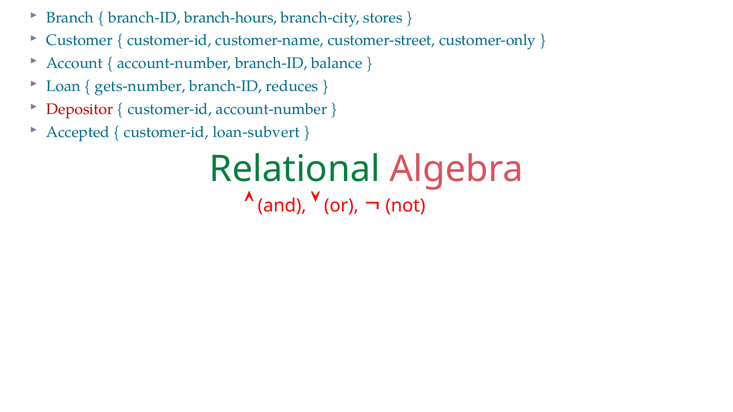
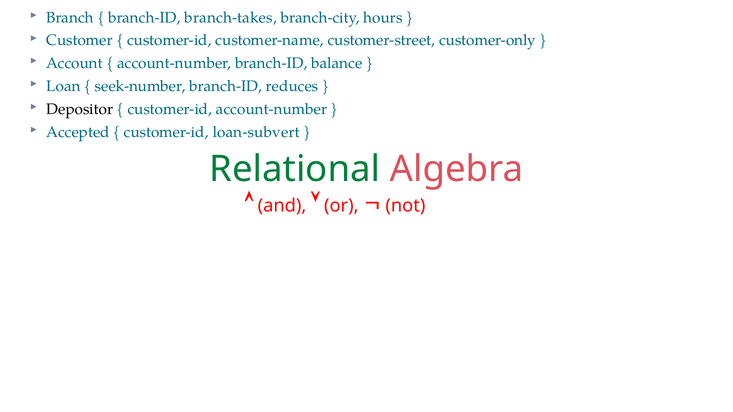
branch-hours: branch-hours -> branch-takes
stores: stores -> hours
gets-number: gets-number -> seek-number
Depositor colour: red -> black
